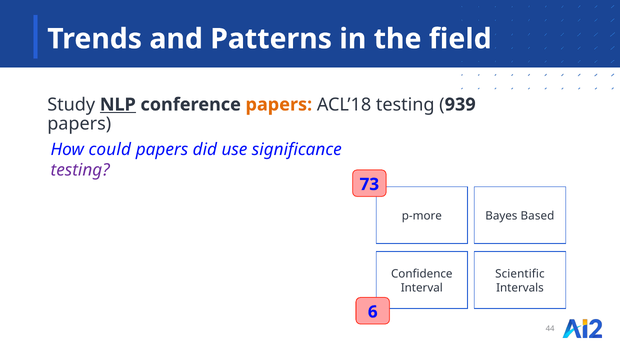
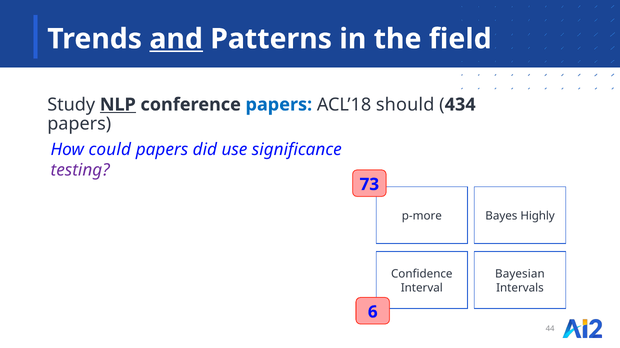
and underline: none -> present
papers at (279, 105) colour: orange -> blue
ACL’18 testing: testing -> should
939: 939 -> 434
Based: Based -> Highly
Scientific: Scientific -> Bayesian
